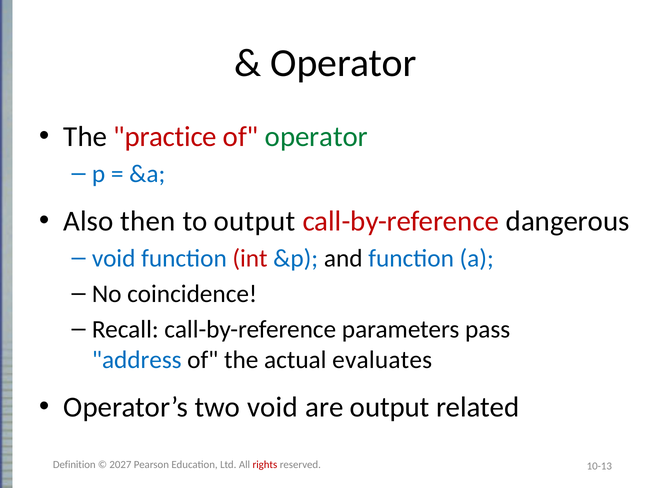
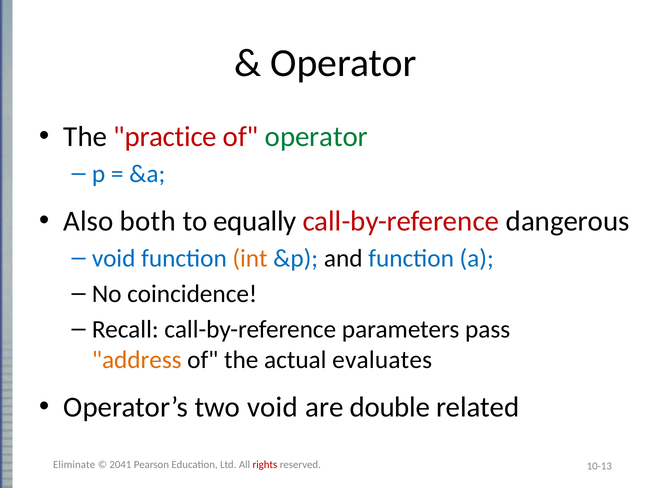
then: then -> both
to output: output -> equally
int colour: red -> orange
address colour: blue -> orange
are output: output -> double
Definition: Definition -> Eliminate
2027: 2027 -> 2041
